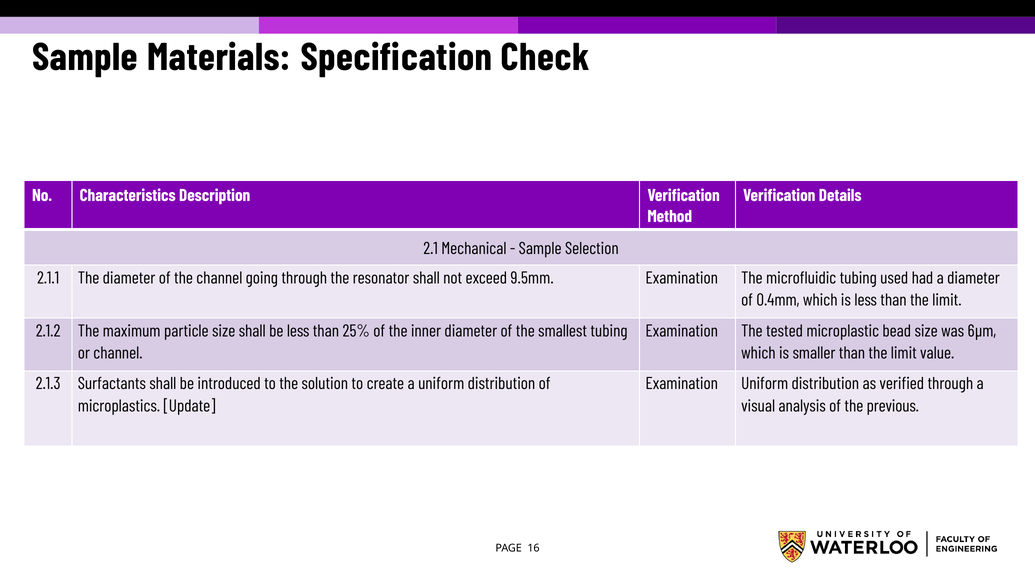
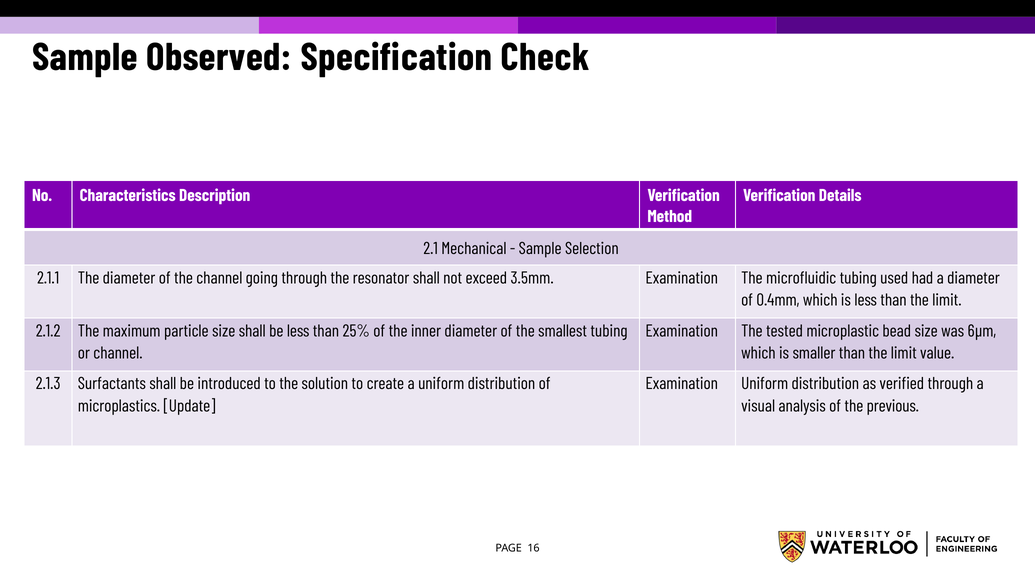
Materials: Materials -> Observed
9.5mm: 9.5mm -> 3.5mm
